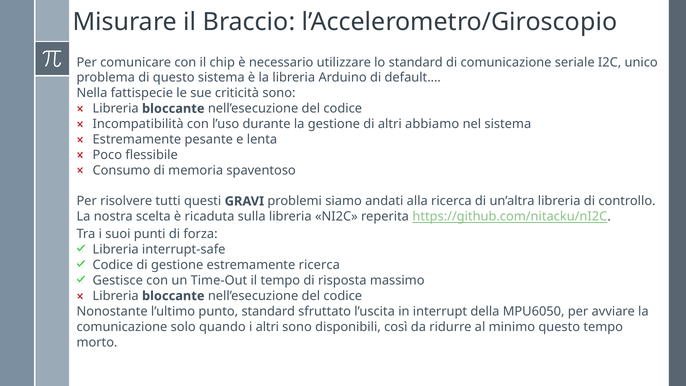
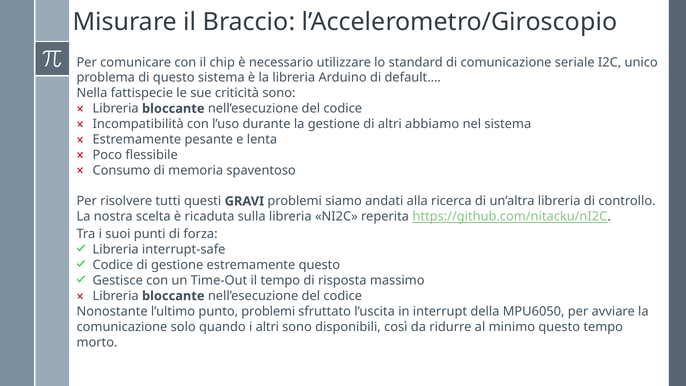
estremamente ricerca: ricerca -> questo
punto standard: standard -> problemi
